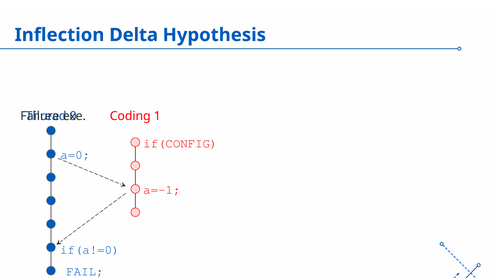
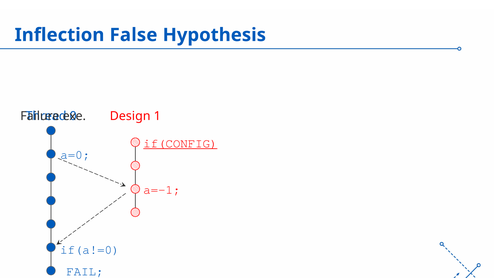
Delta: Delta -> False
Coding: Coding -> Design
if(CONFIG underline: none -> present
